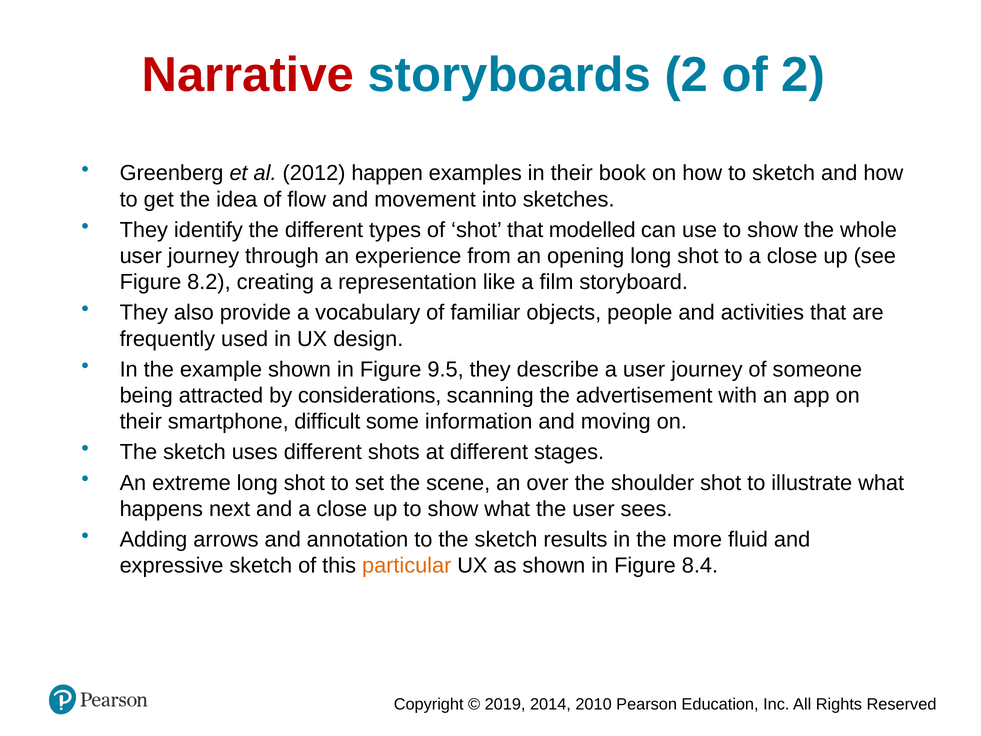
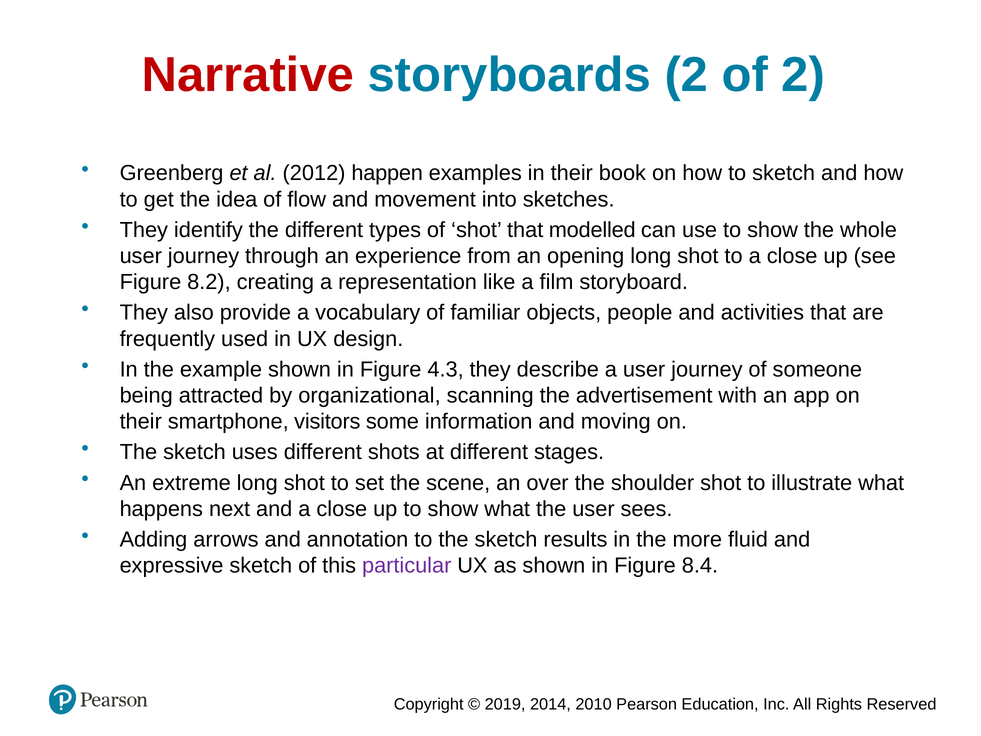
9.5: 9.5 -> 4.3
considerations: considerations -> organizational
difficult: difficult -> visitors
particular colour: orange -> purple
